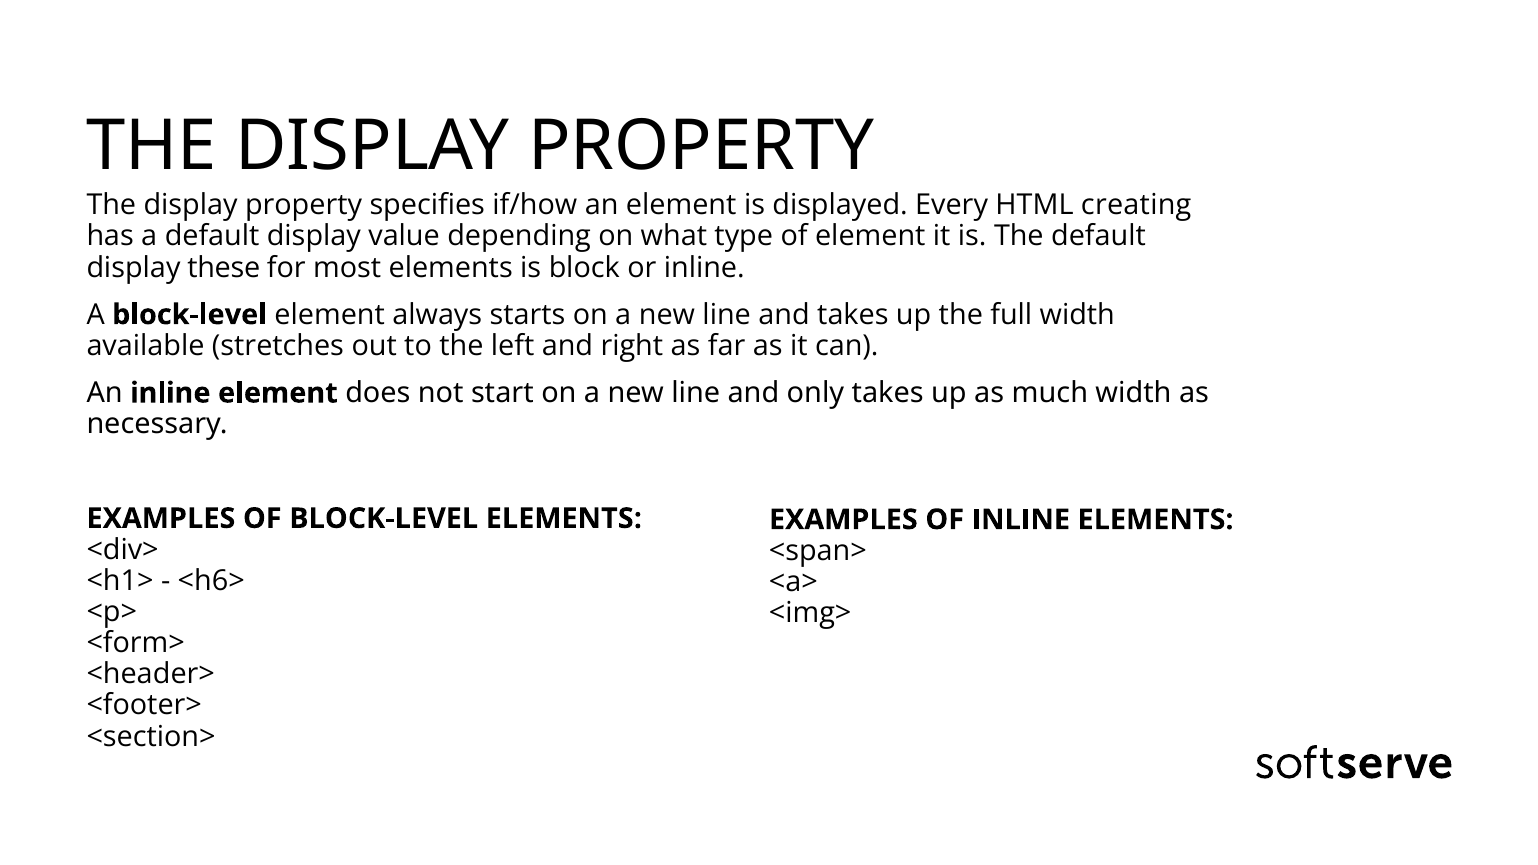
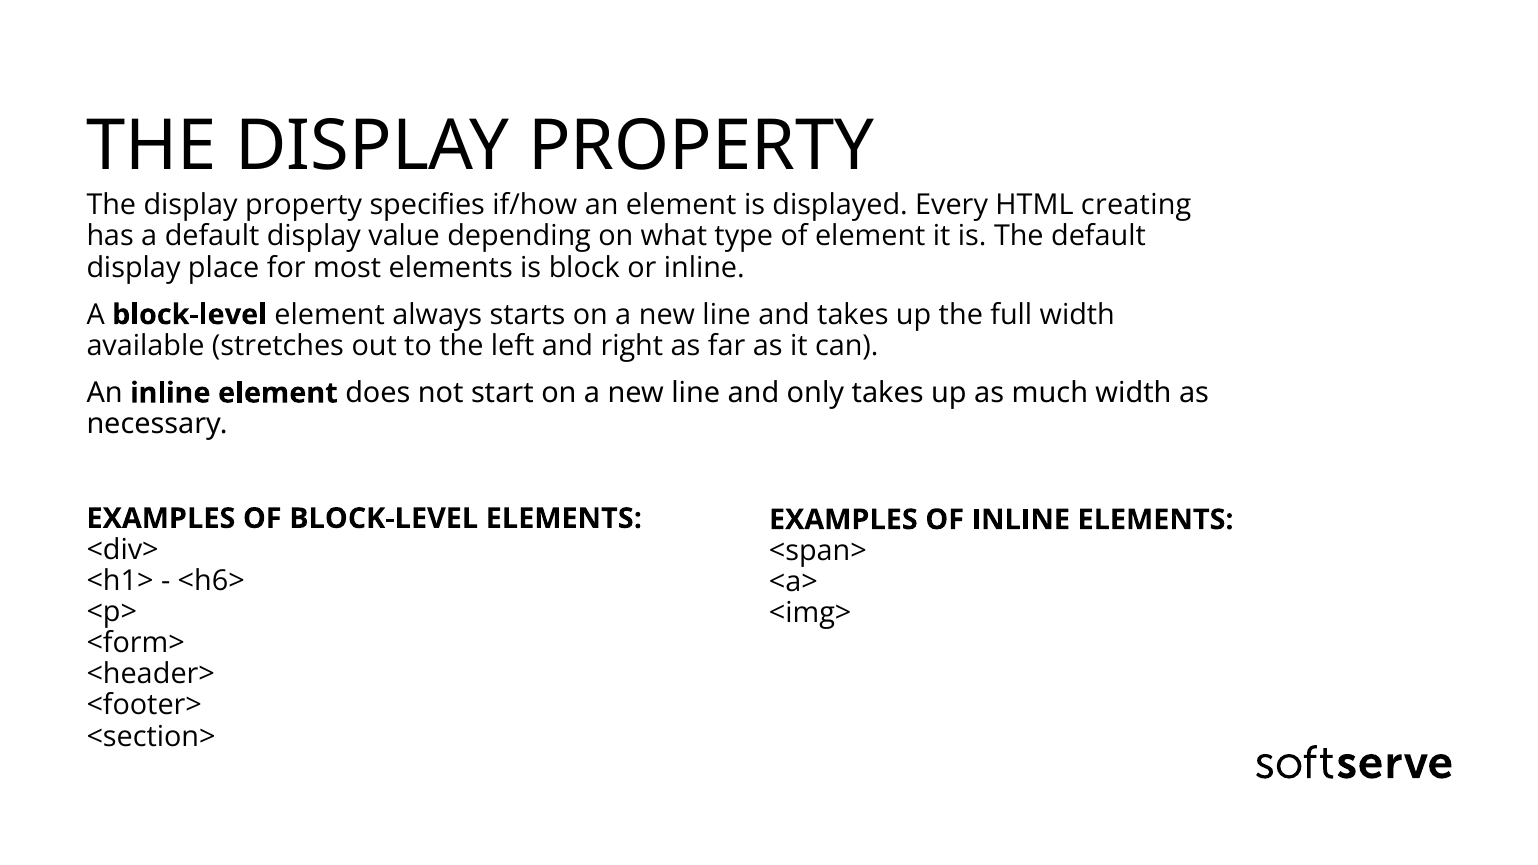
these: these -> place
